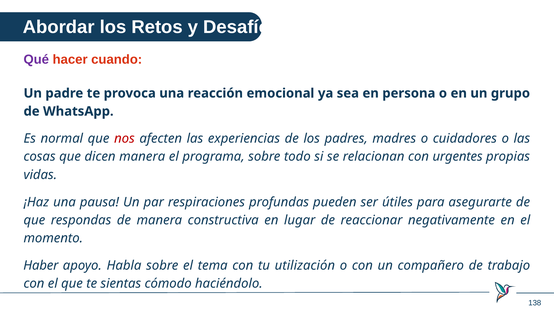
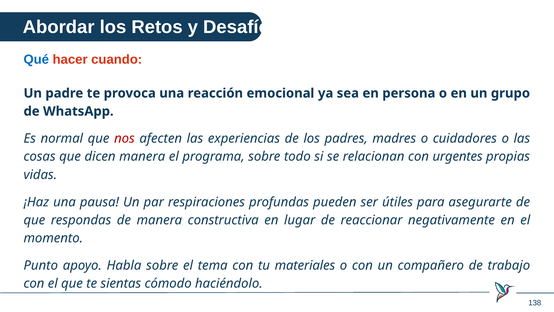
Qué colour: purple -> blue
Haber: Haber -> Punto
utilización: utilización -> materiales
